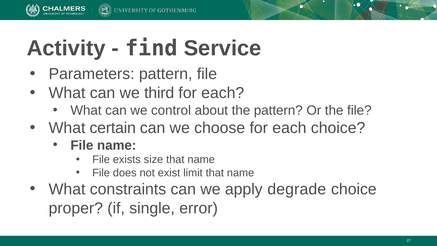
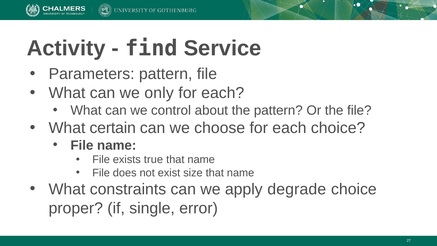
third: third -> only
size: size -> true
limit: limit -> size
